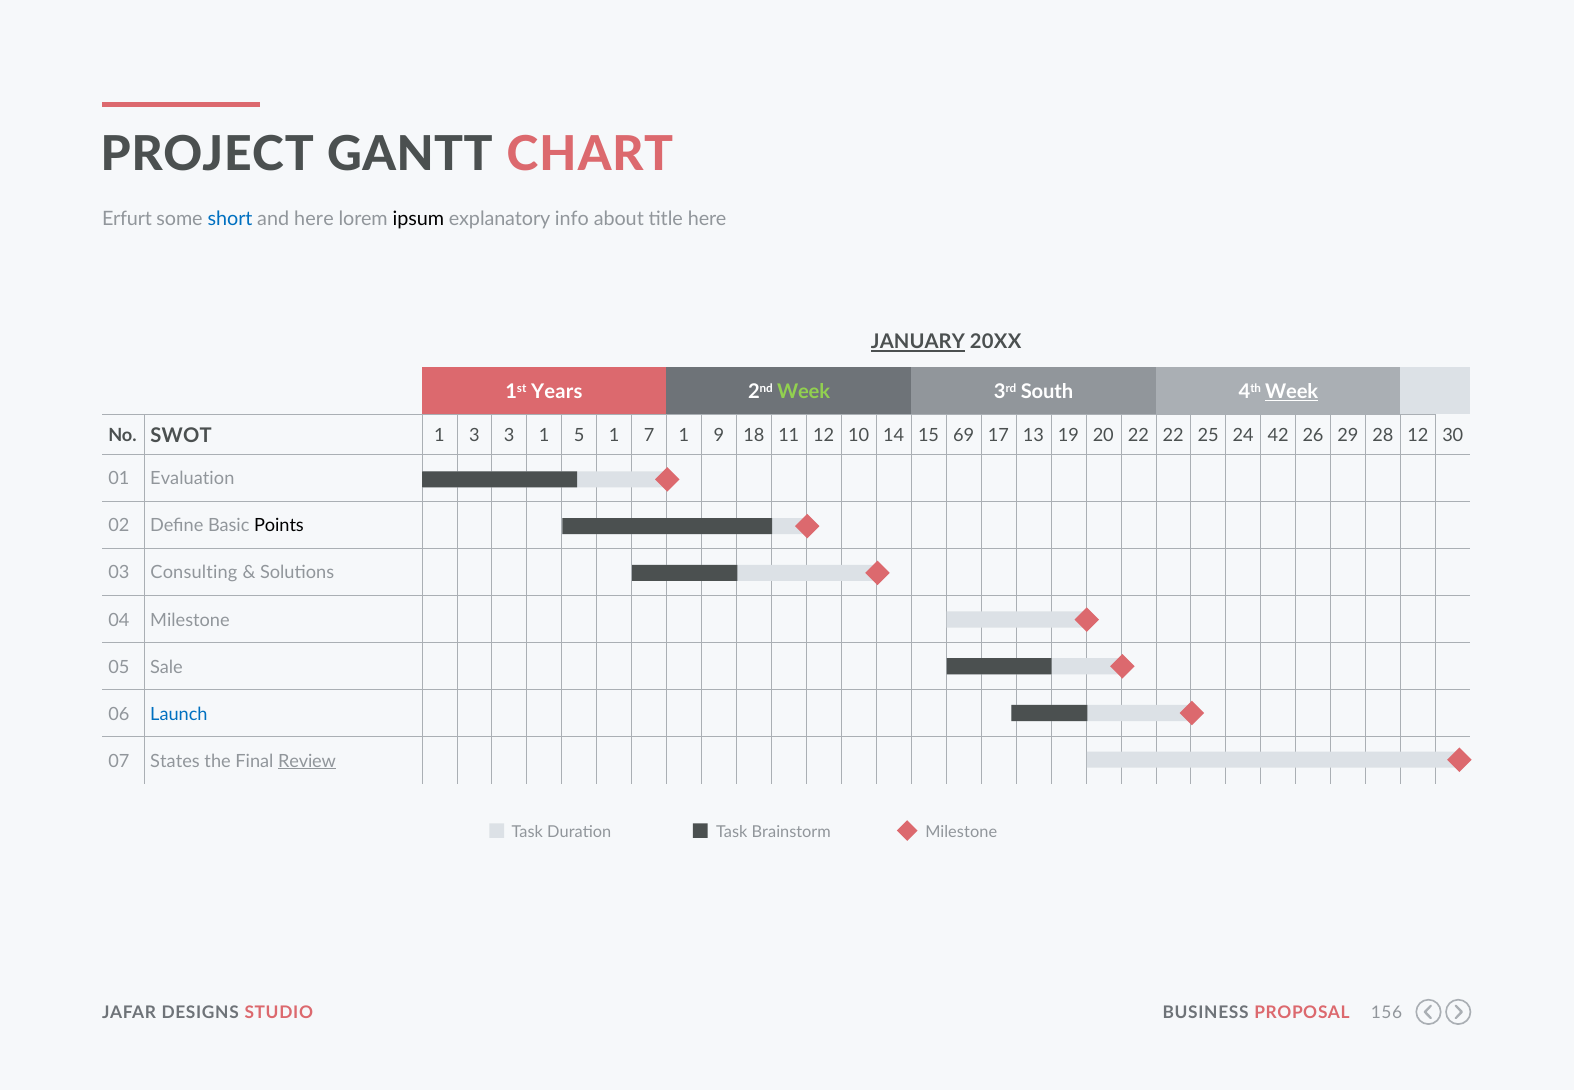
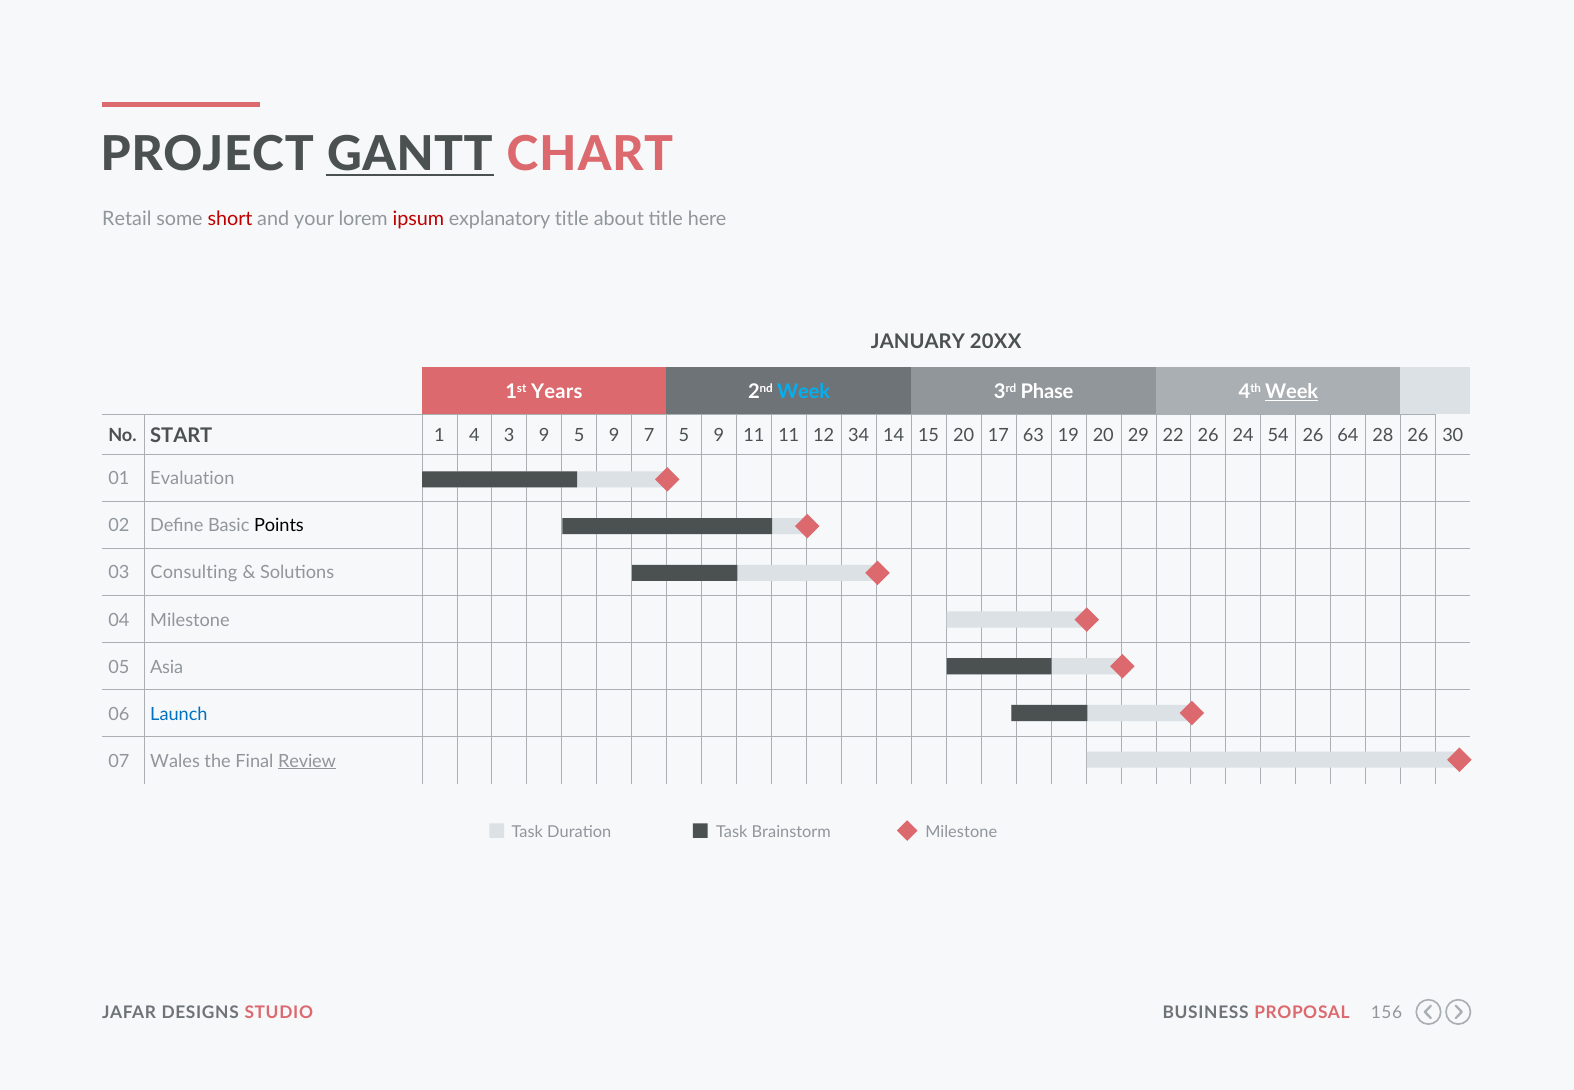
GANTT underline: none -> present
Erfurt: Erfurt -> Retail
short colour: blue -> red
and here: here -> your
ipsum colour: black -> red
explanatory info: info -> title
JANUARY underline: present -> none
Week at (804, 392) colour: light green -> light blue
South: South -> Phase
SWOT: SWOT -> START
1 3: 3 -> 4
3 1: 1 -> 9
1 at (614, 435): 1 -> 9
7 1: 1 -> 5
9 18: 18 -> 11
10: 10 -> 34
15 69: 69 -> 20
13: 13 -> 63
20 22: 22 -> 29
22 25: 25 -> 26
42: 42 -> 54
29: 29 -> 64
28 12: 12 -> 26
Sale: Sale -> Asia
States: States -> Wales
